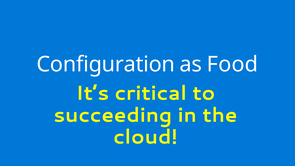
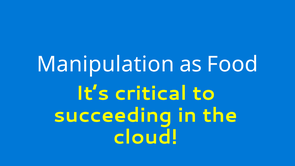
Configuration: Configuration -> Manipulation
